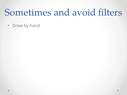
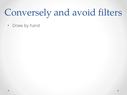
Sometimes: Sometimes -> Conversely
